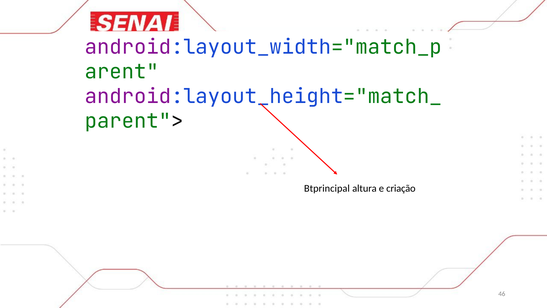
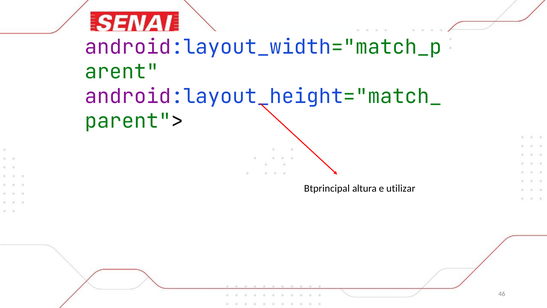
criação: criação -> utilizar
